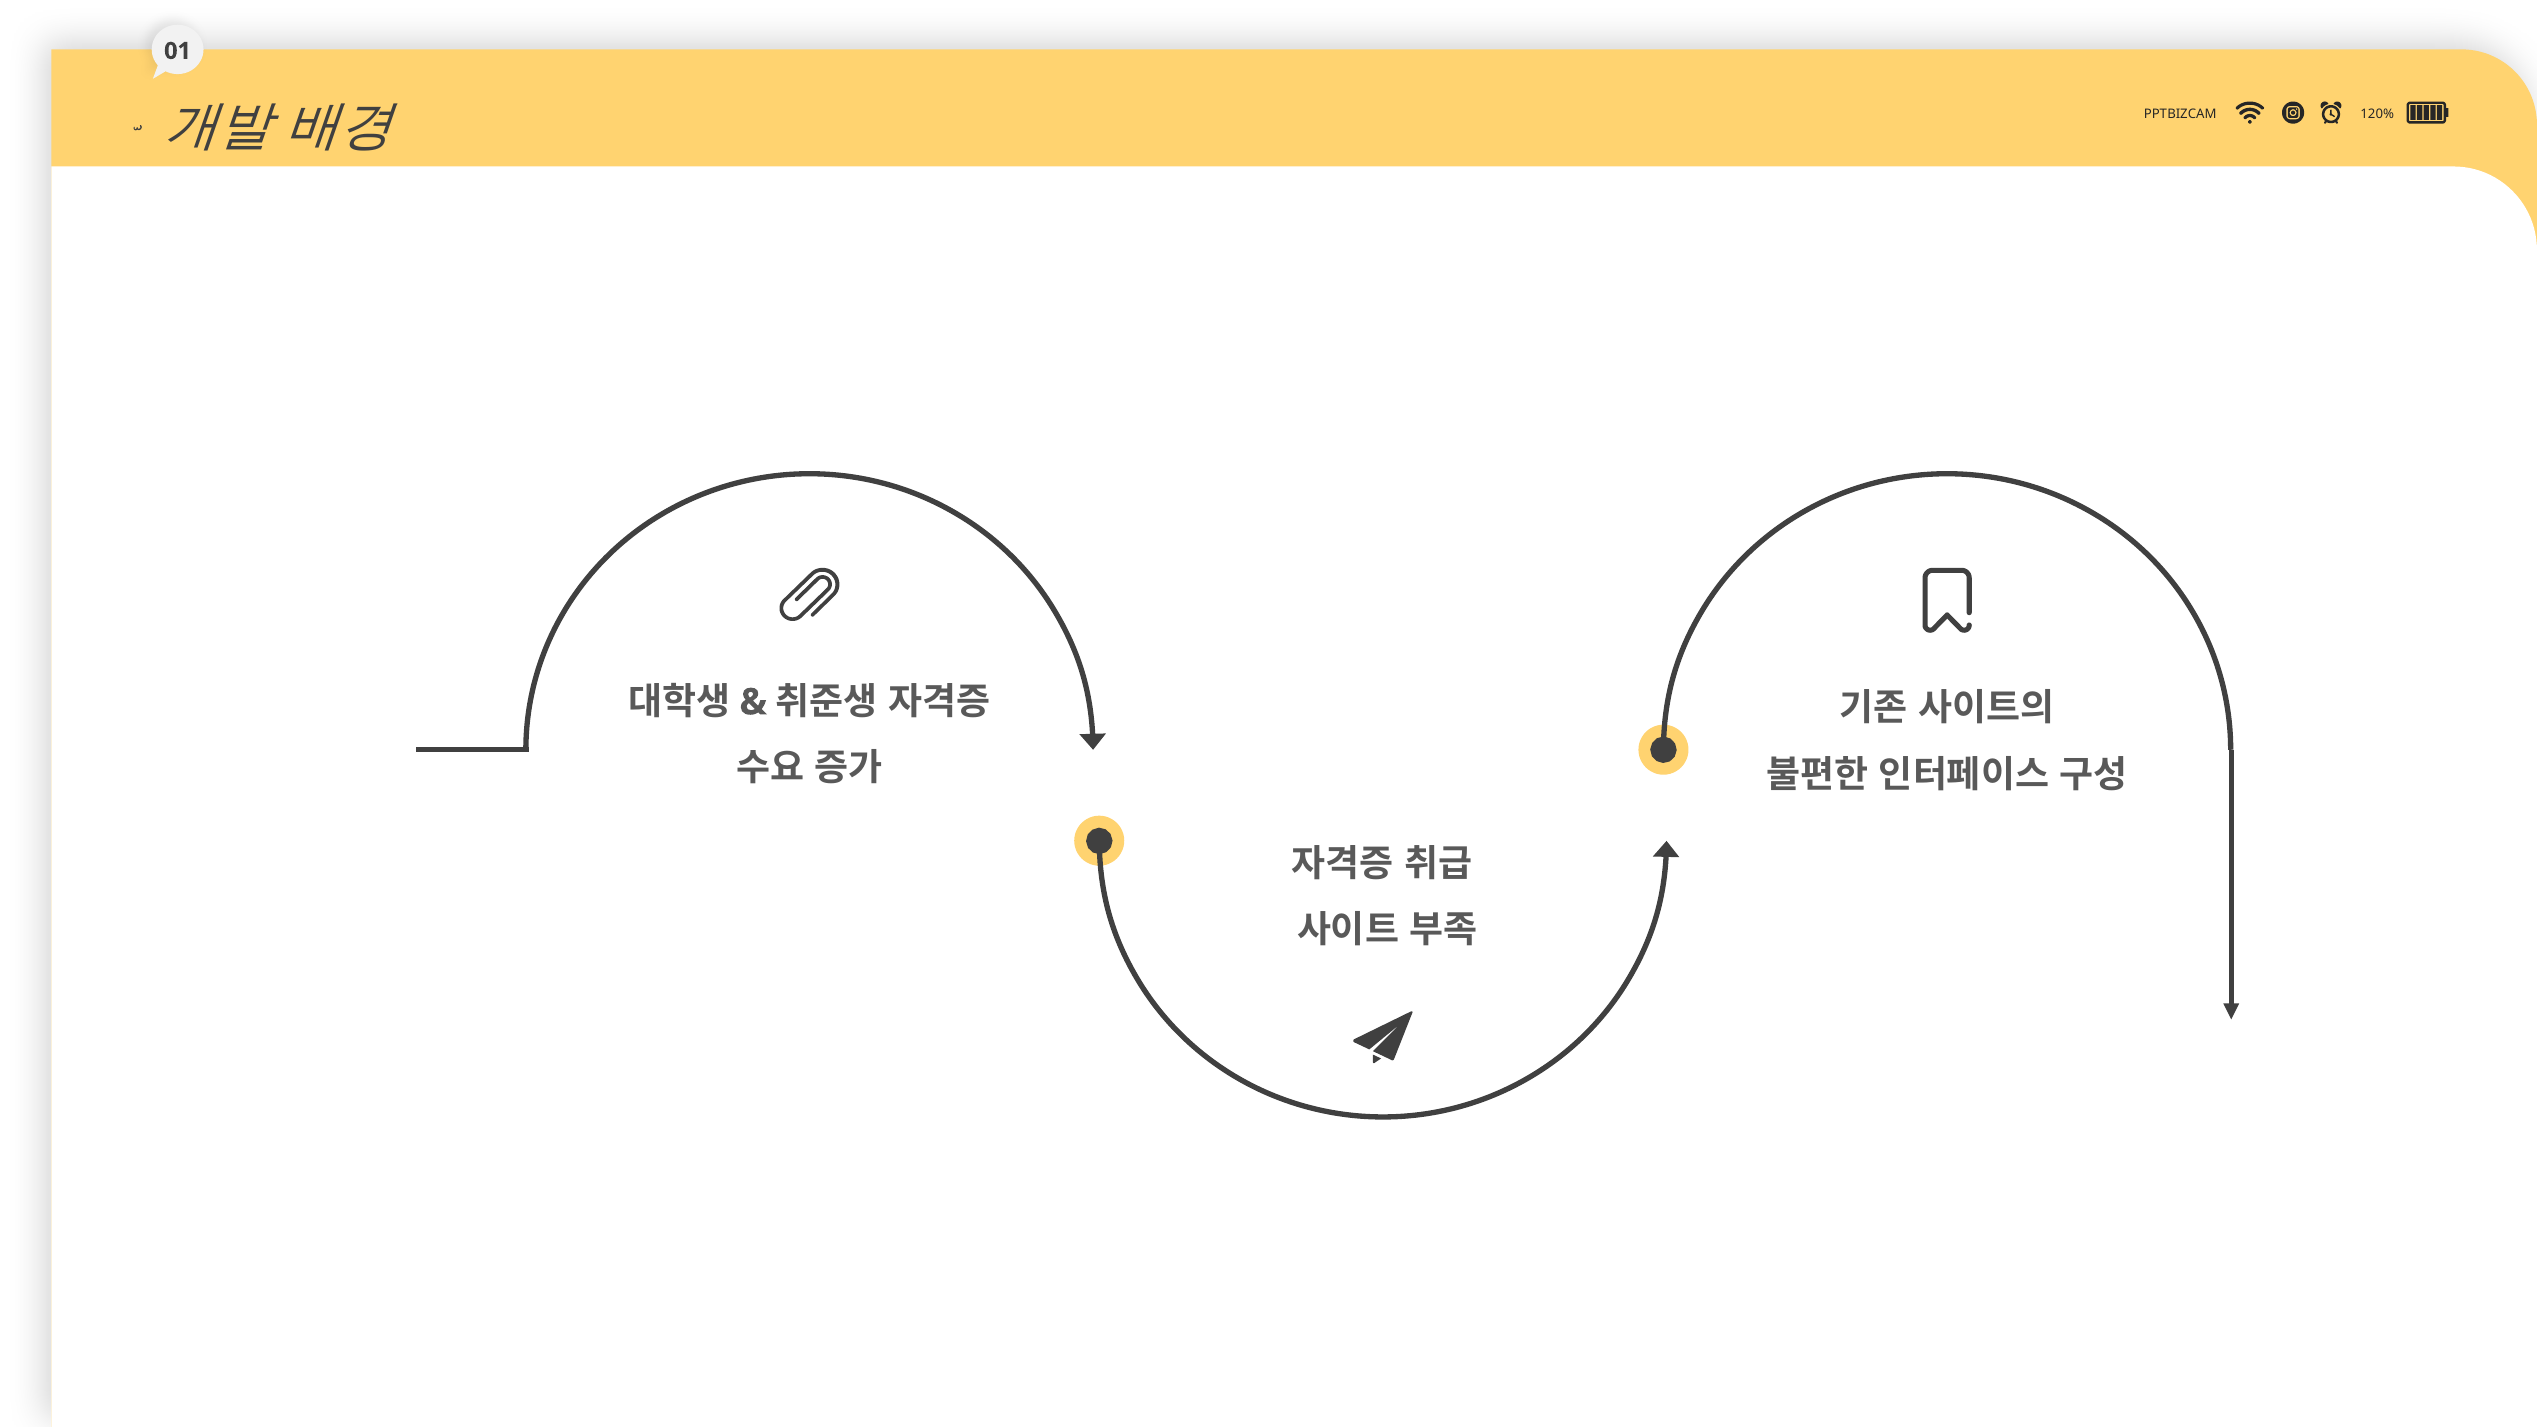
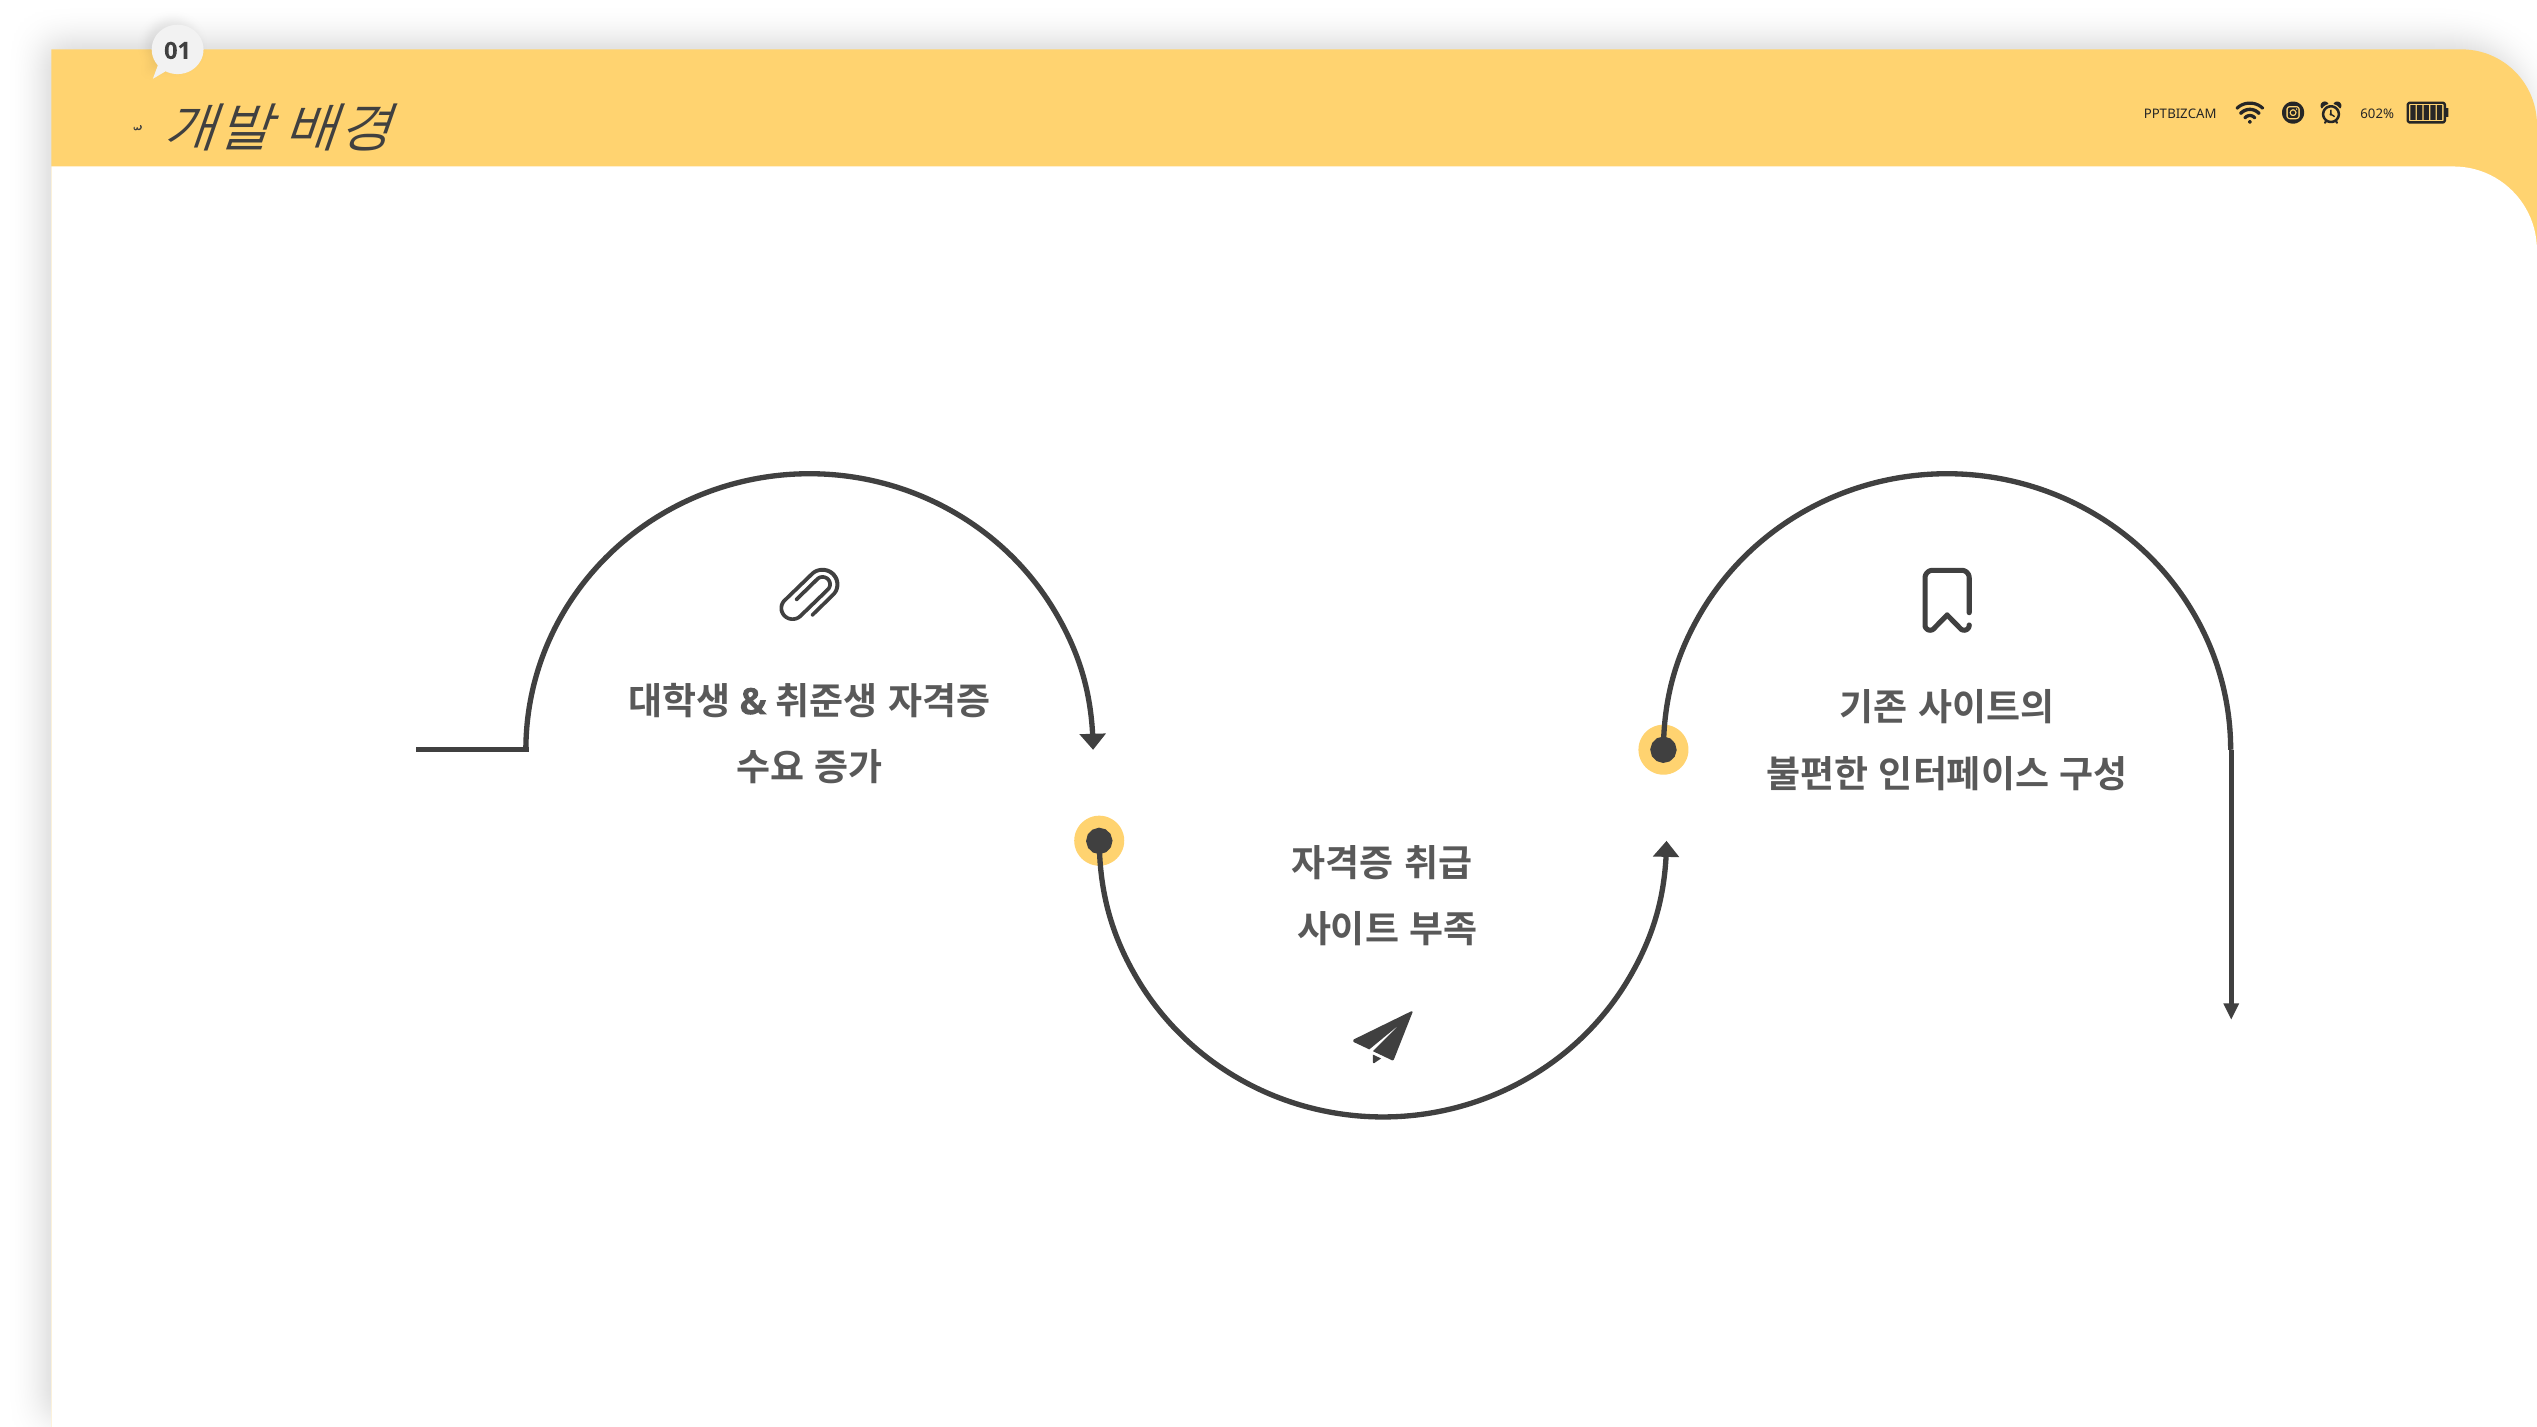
120%: 120% -> 602%
